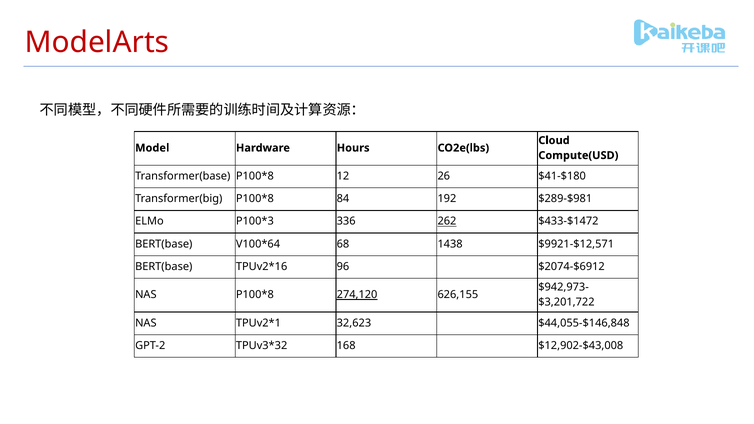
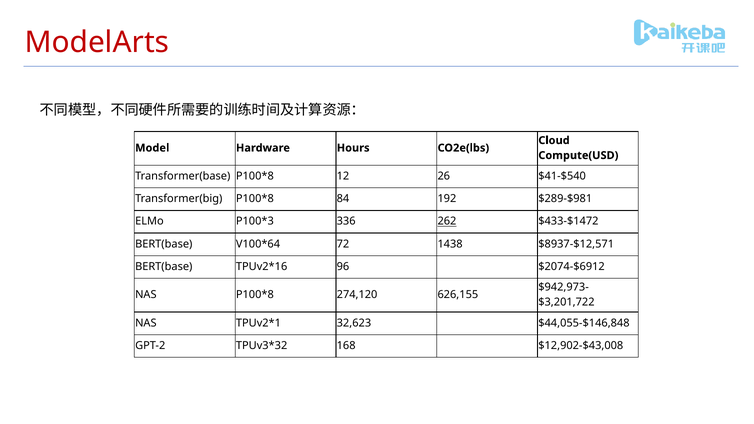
$41-$180: $41-$180 -> $41-$540
68: 68 -> 72
$9921-$12,571: $9921-$12,571 -> $8937-$12,571
274,120 underline: present -> none
